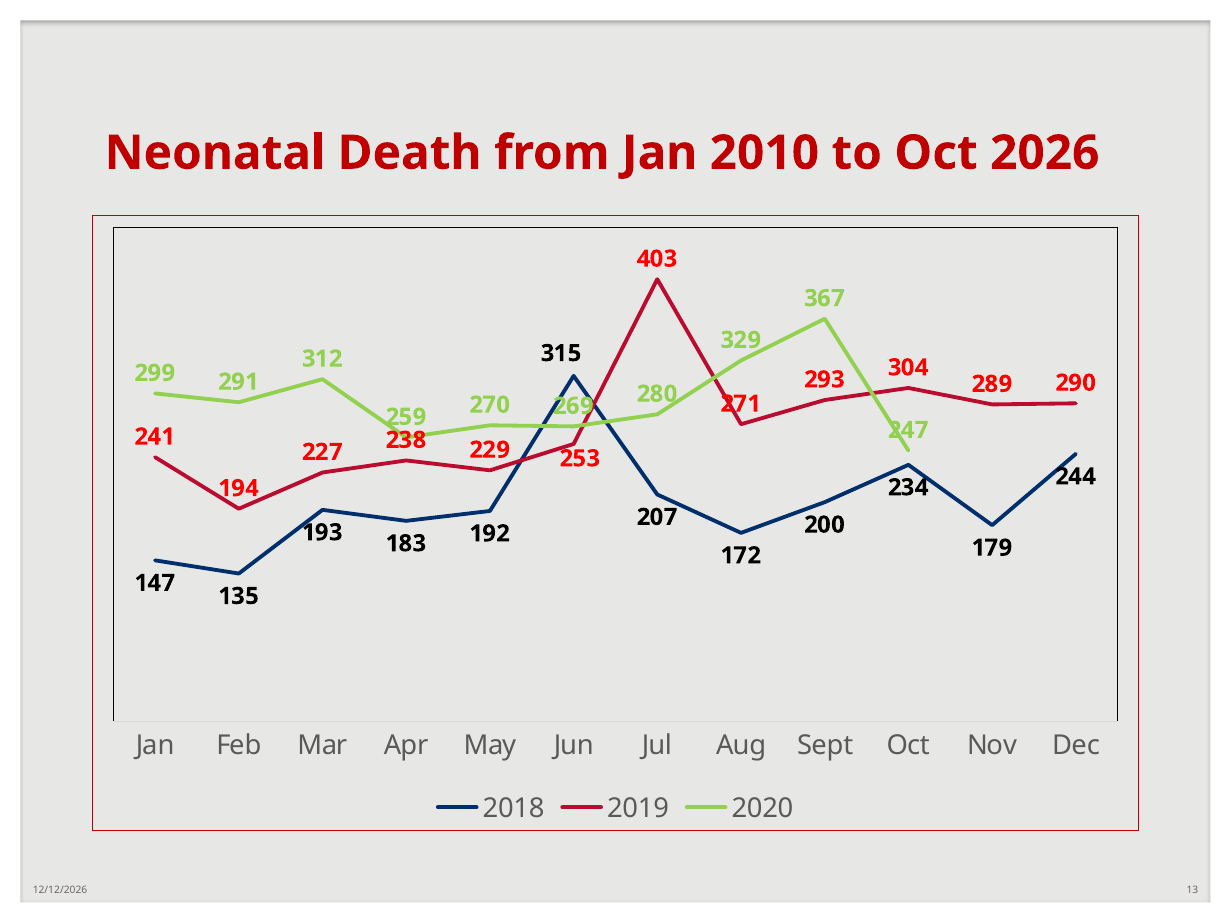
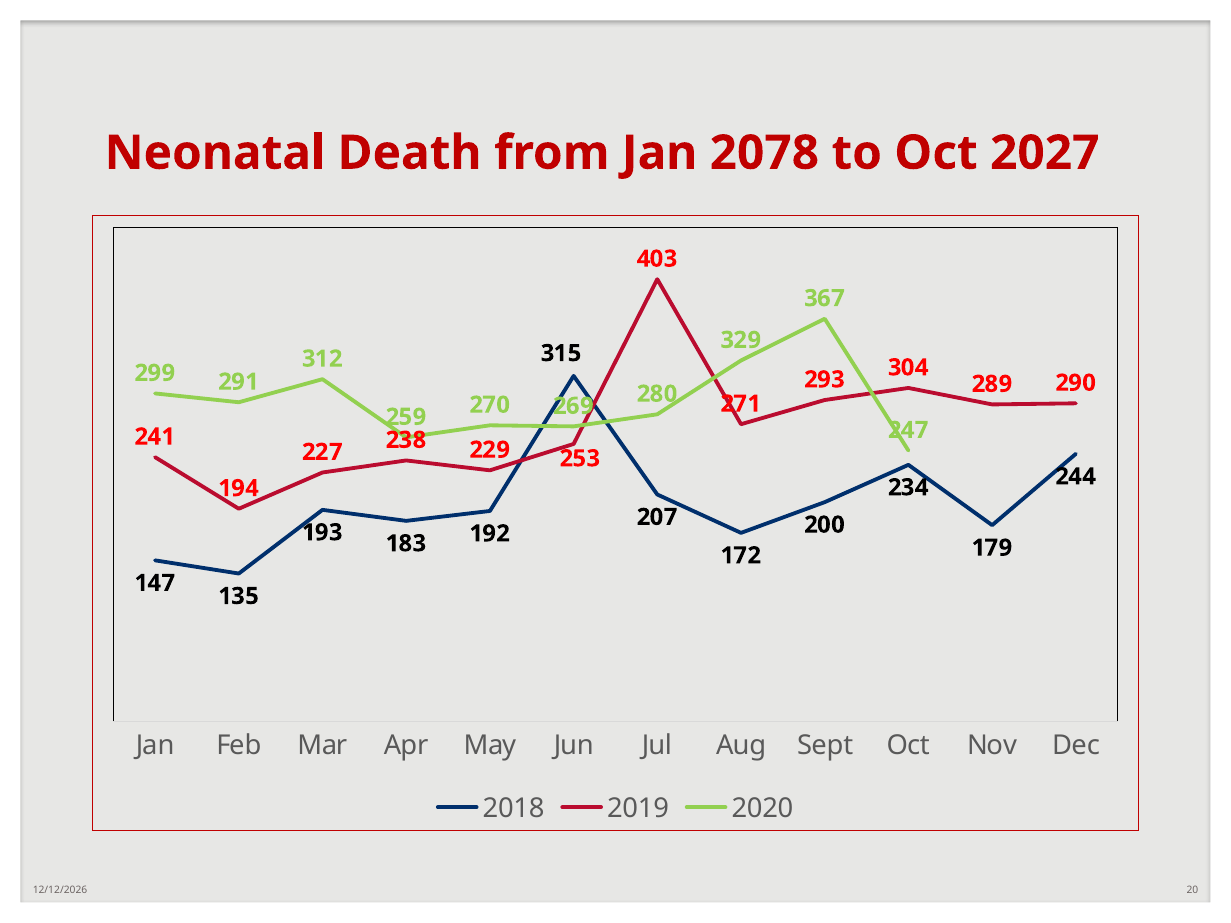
2010: 2010 -> 2078
2026: 2026 -> 2027
13: 13 -> 20
